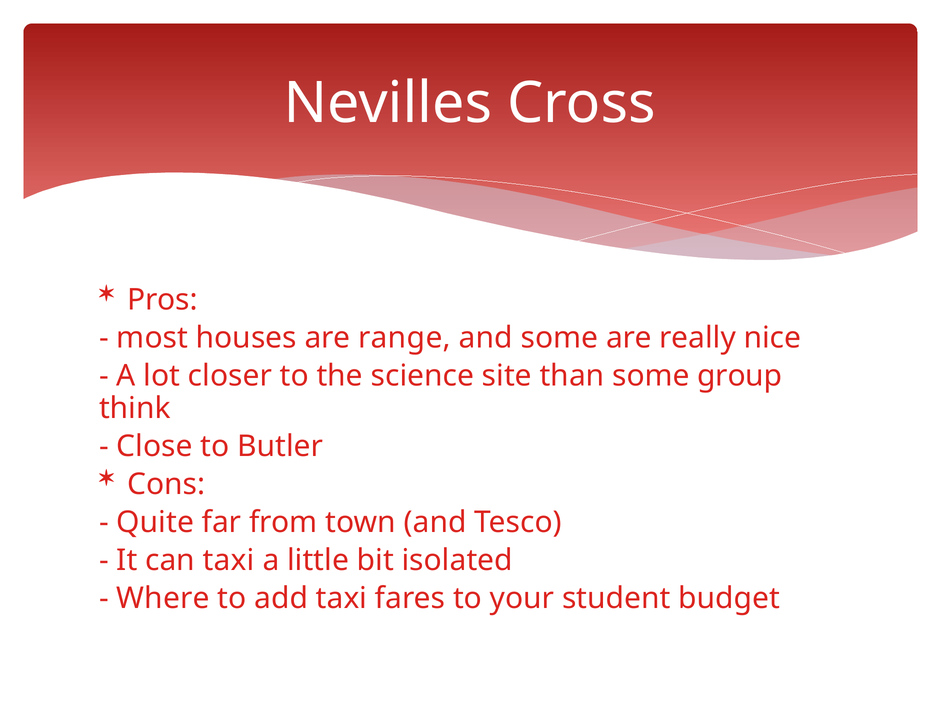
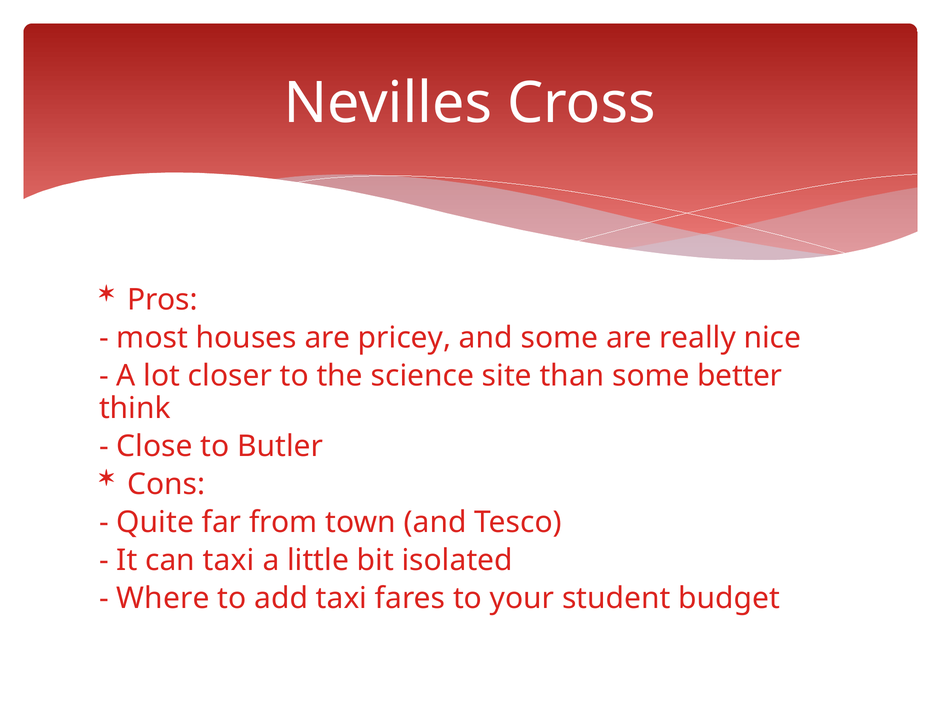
range: range -> pricey
group: group -> better
